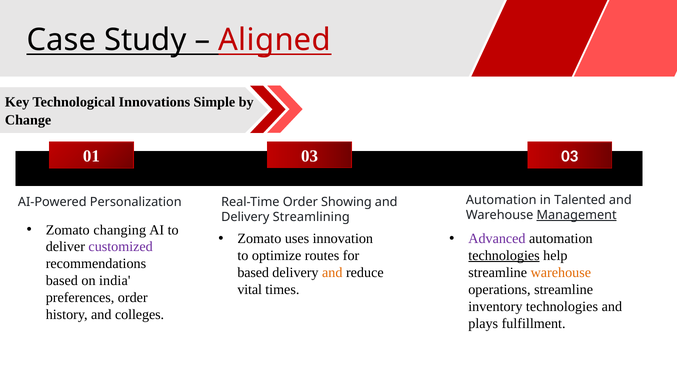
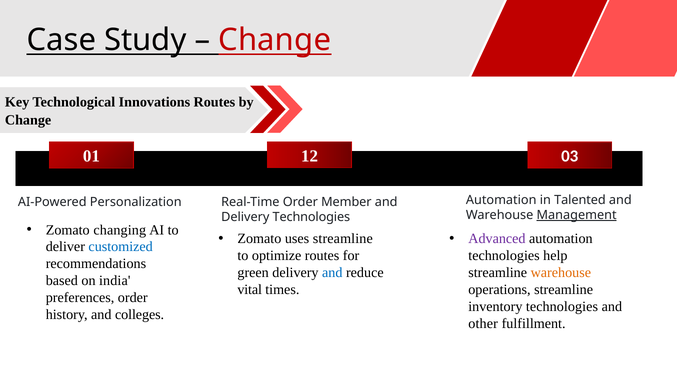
Aligned at (275, 40): Aligned -> Change
Simple at (214, 102): Simple -> Routes
01 03: 03 -> 12
Showing: Showing -> Member
Delivery Streamlining: Streamlining -> Technologies
uses innovation: innovation -> streamline
customized colour: purple -> blue
technologies at (504, 255) underline: present -> none
based at (253, 272): based -> green
and at (332, 272) colour: orange -> blue
plays: plays -> other
